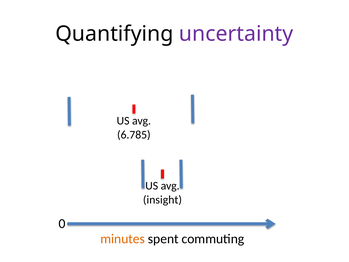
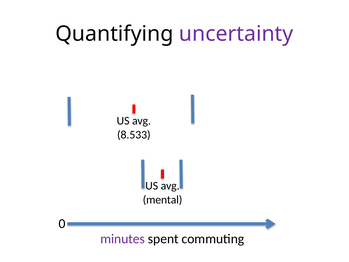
6.785: 6.785 -> 8.533
insight: insight -> mental
minutes colour: orange -> purple
